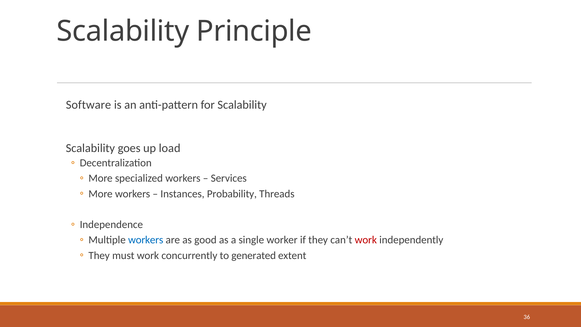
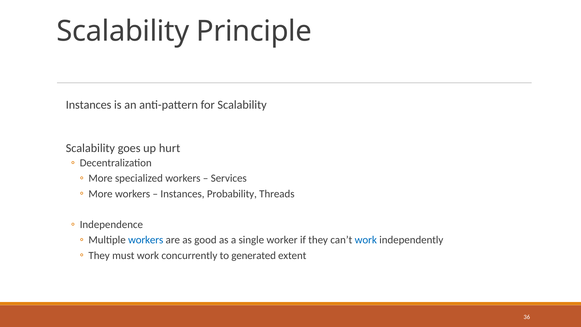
Software at (88, 105): Software -> Instances
load: load -> hurt
work at (366, 240) colour: red -> blue
